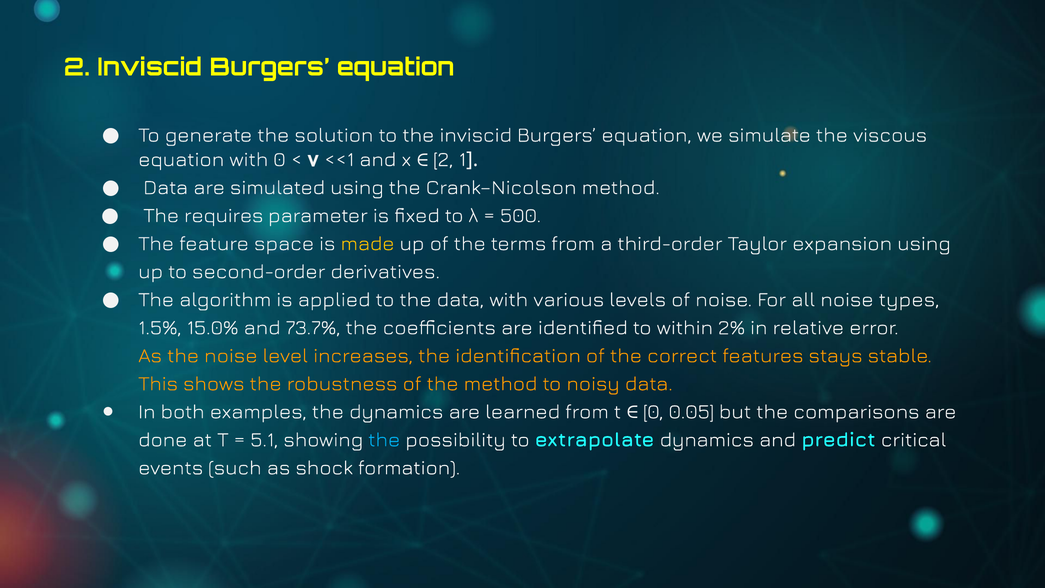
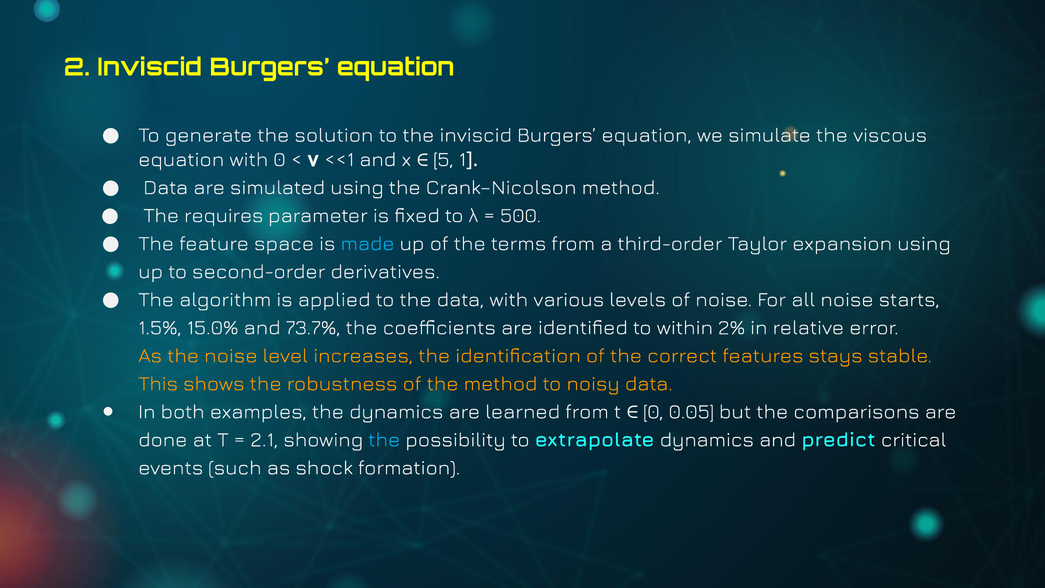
x 2: 2 -> 5
made colour: yellow -> light blue
types: types -> starts
5.1: 5.1 -> 2.1
